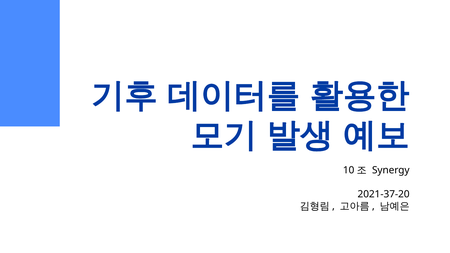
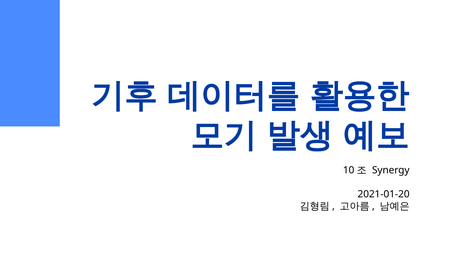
2021-37-20: 2021-37-20 -> 2021-01-20
